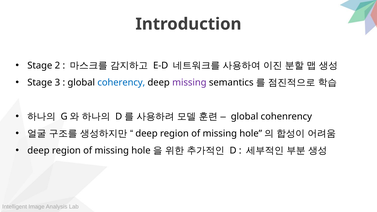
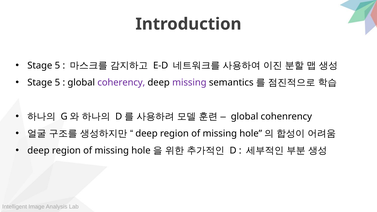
2 at (57, 66): 2 -> 5
3 at (57, 83): 3 -> 5
coherency colour: blue -> purple
